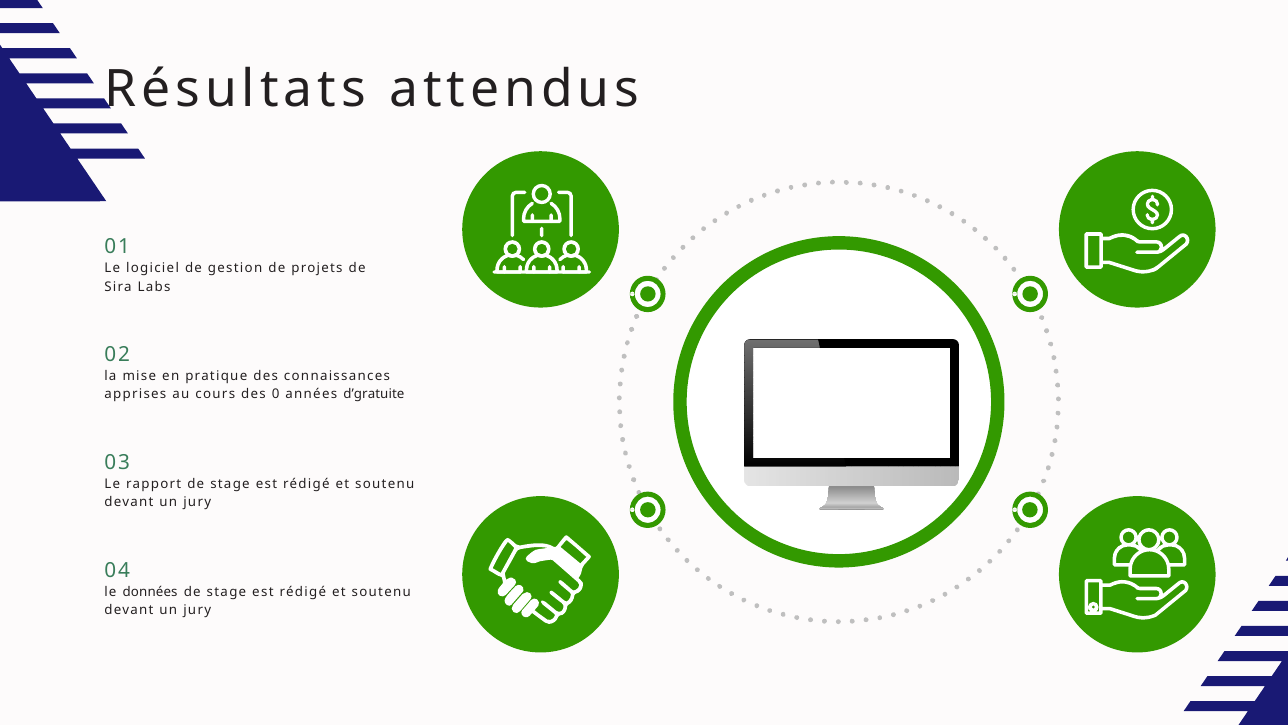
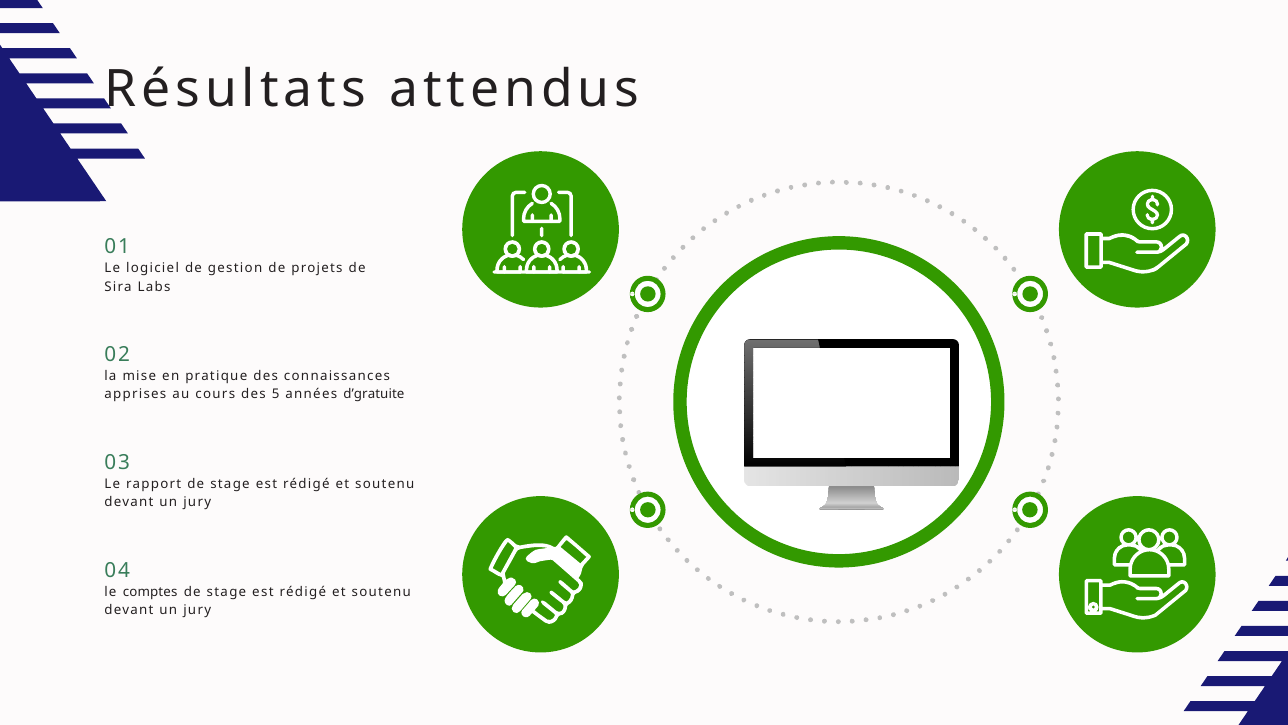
0: 0 -> 5
données: données -> comptes
